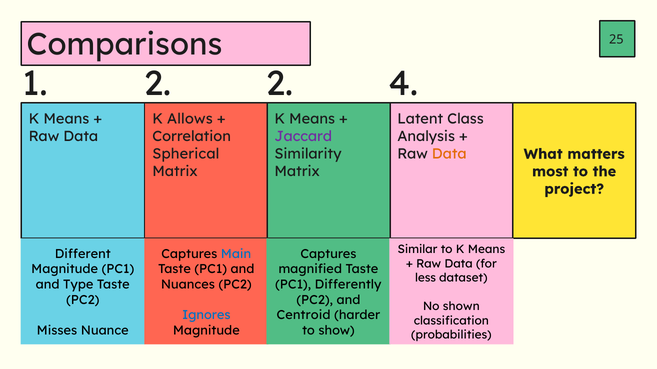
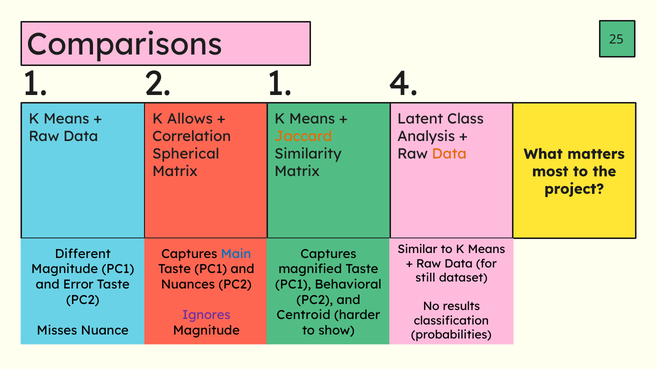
2 2: 2 -> 1
Jaccard colour: purple -> orange
less: less -> still
Type: Type -> Error
Differently: Differently -> Behavioral
shown: shown -> results
Ignores colour: blue -> purple
